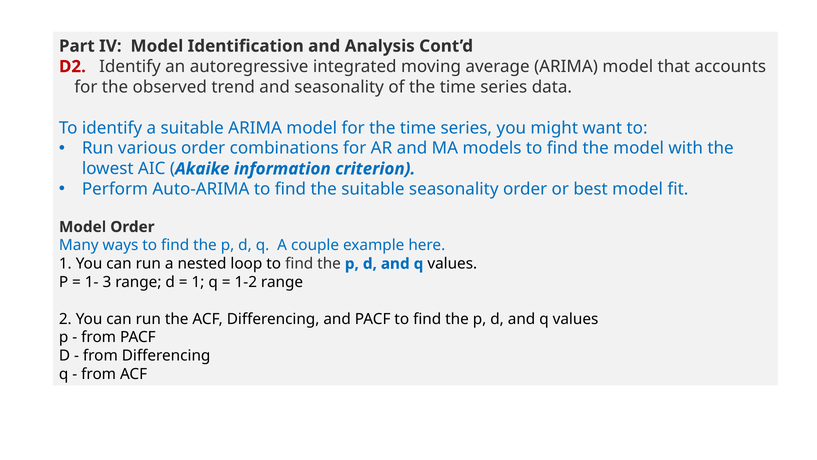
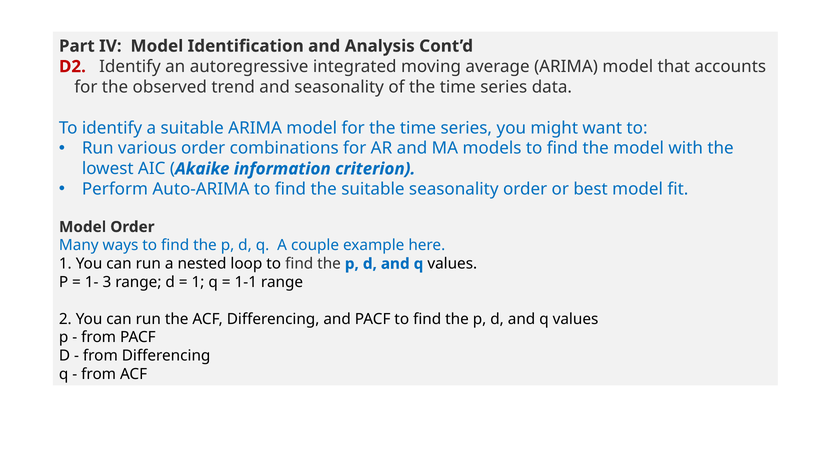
1-2: 1-2 -> 1-1
